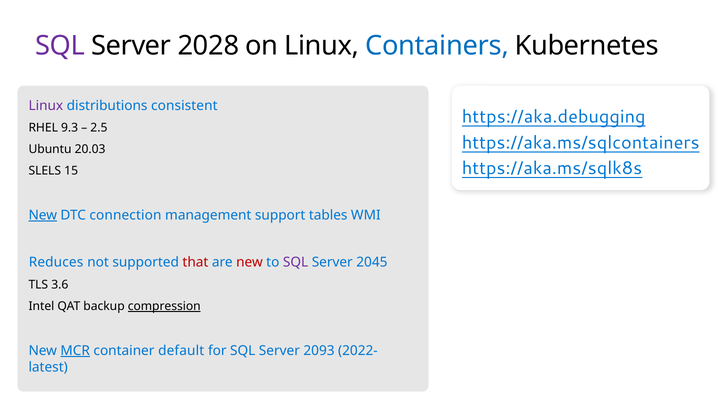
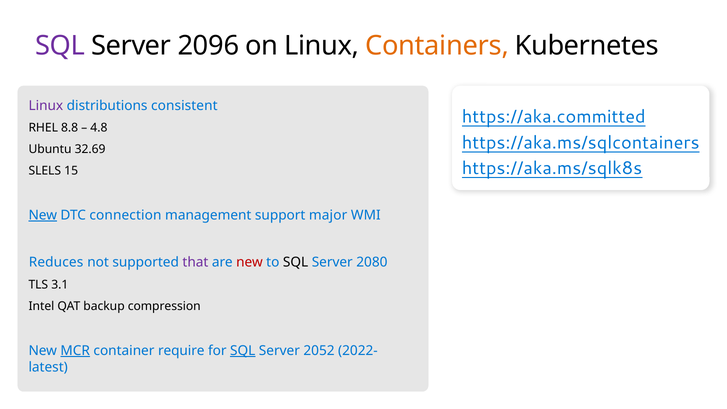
2028: 2028 -> 2096
Containers colour: blue -> orange
https://aka.debugging: https://aka.debugging -> https://aka.committed
9.3: 9.3 -> 8.8
2.5: 2.5 -> 4.8
20.03: 20.03 -> 32.69
tables: tables -> major
that colour: red -> purple
SQL at (296, 262) colour: purple -> black
2045: 2045 -> 2080
3.6: 3.6 -> 3.1
compression underline: present -> none
default: default -> require
SQL at (243, 351) underline: none -> present
2093: 2093 -> 2052
